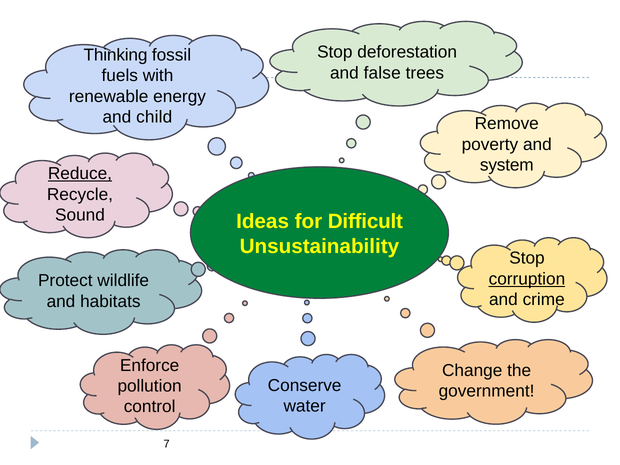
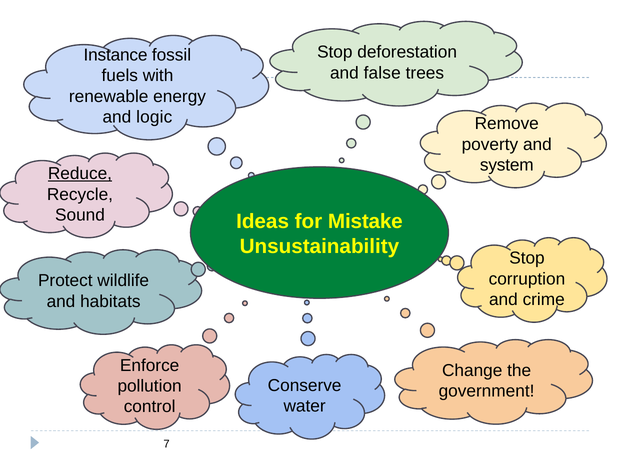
Thinking: Thinking -> Instance
child: child -> logic
Difficult: Difficult -> Mistake
corruption underline: present -> none
